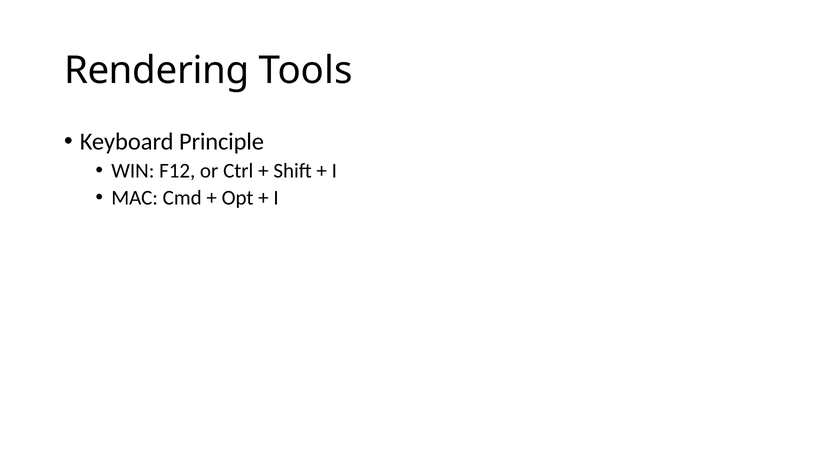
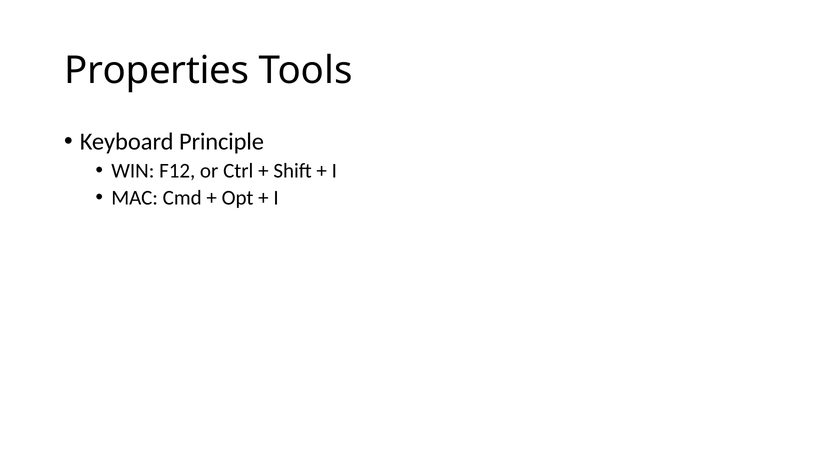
Rendering: Rendering -> Properties
